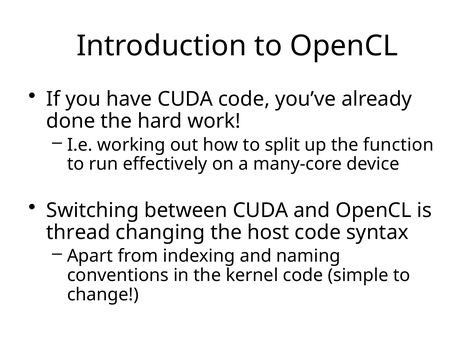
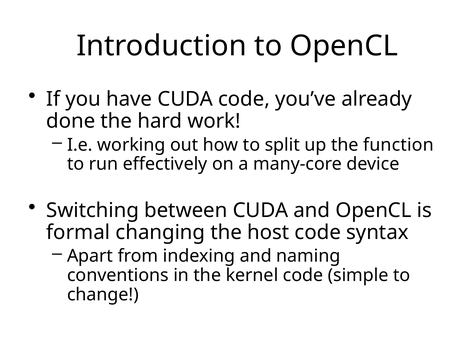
thread: thread -> formal
